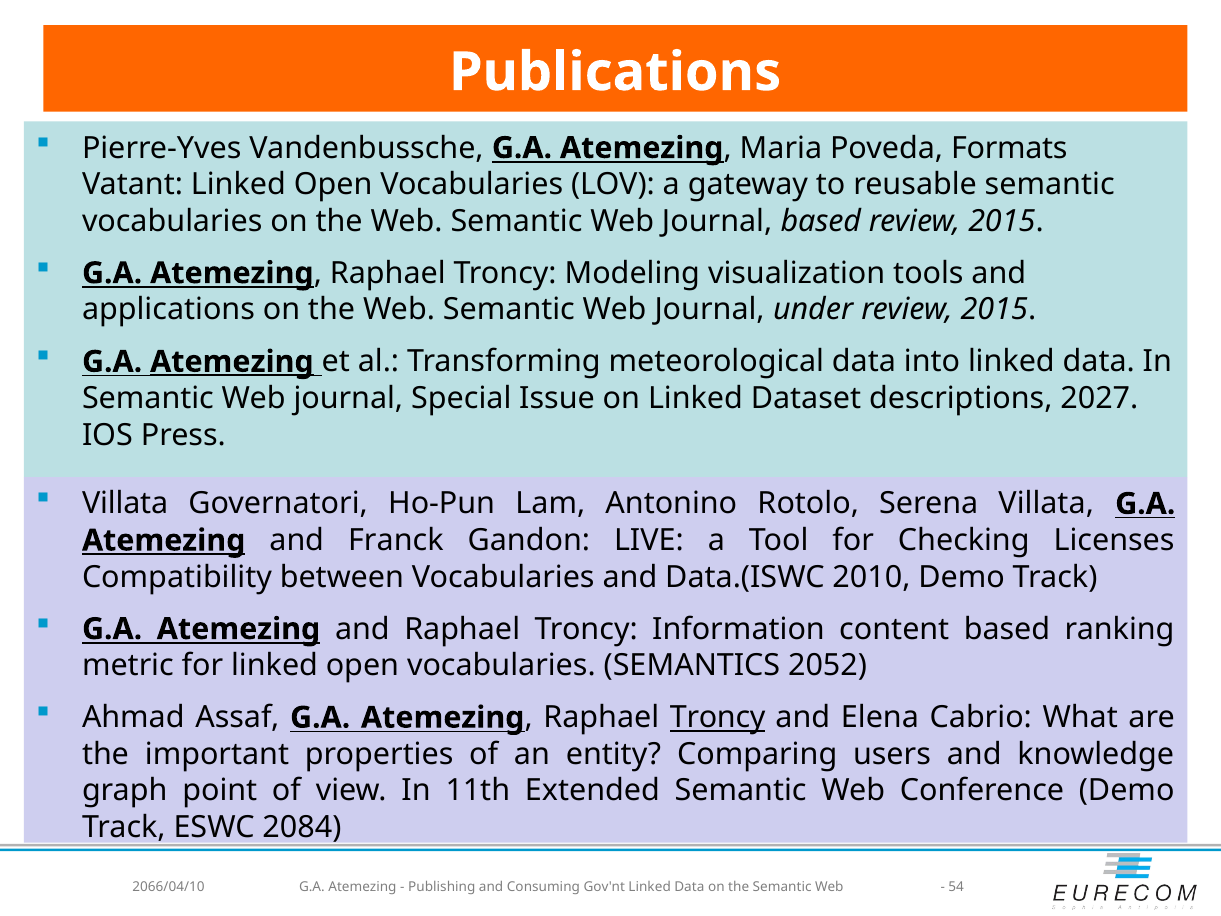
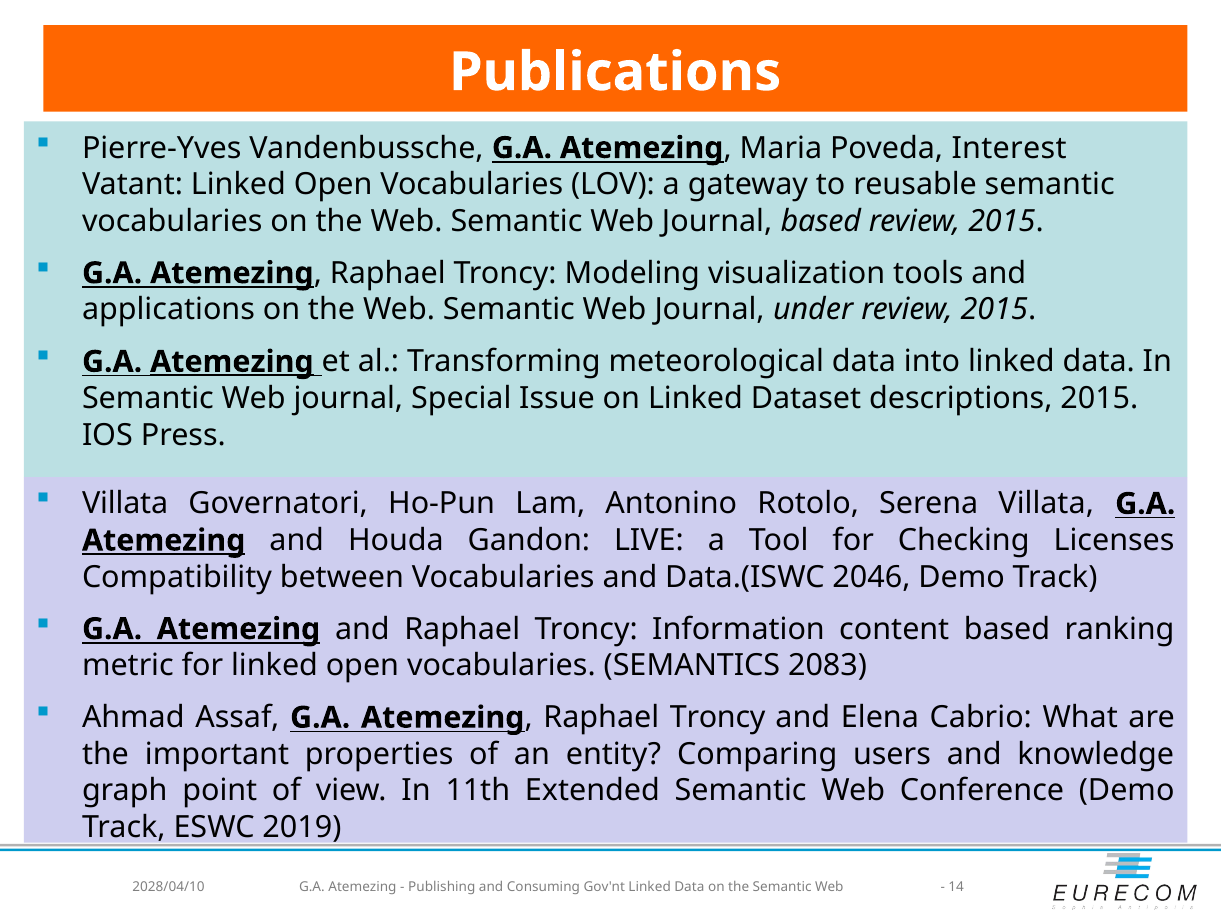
Formats: Formats -> Interest
descriptions 2027: 2027 -> 2015
Franck: Franck -> Houda
2010: 2010 -> 2046
2052: 2052 -> 2083
Troncy at (718, 717) underline: present -> none
2084: 2084 -> 2019
2066/04/10: 2066/04/10 -> 2028/04/10
54: 54 -> 14
